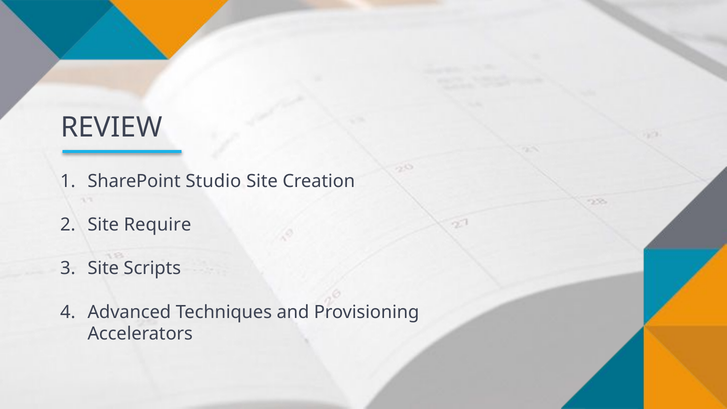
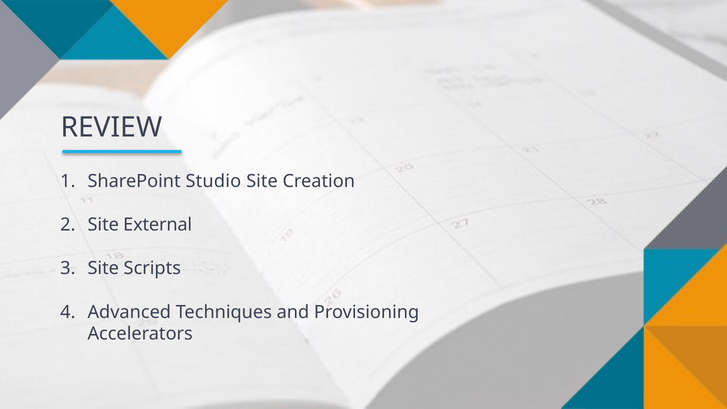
Require: Require -> External
